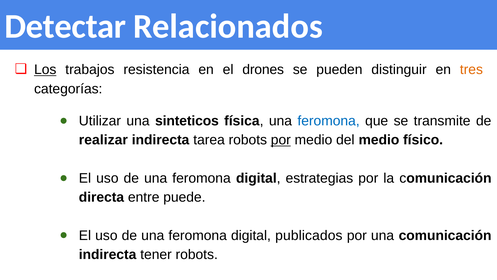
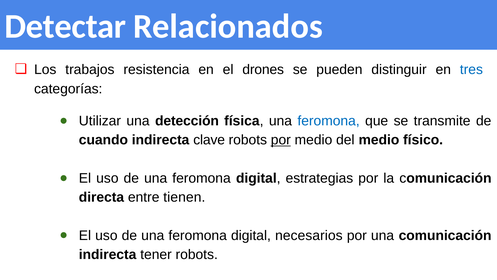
Los underline: present -> none
tres colour: orange -> blue
sinteticos: sinteticos -> detección
realizar: realizar -> cuando
tarea: tarea -> clave
puede: puede -> tienen
publicados: publicados -> necesarios
